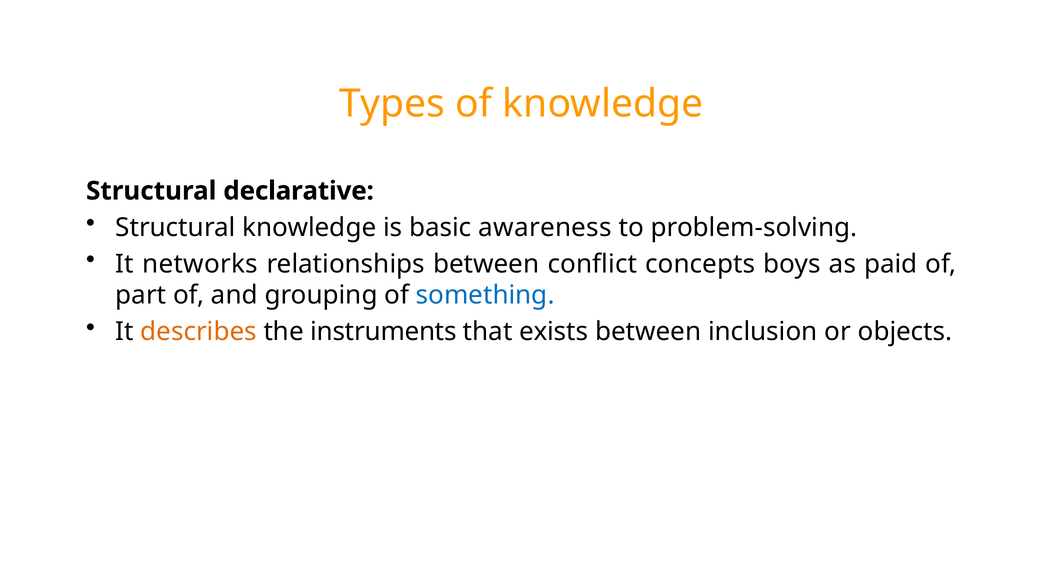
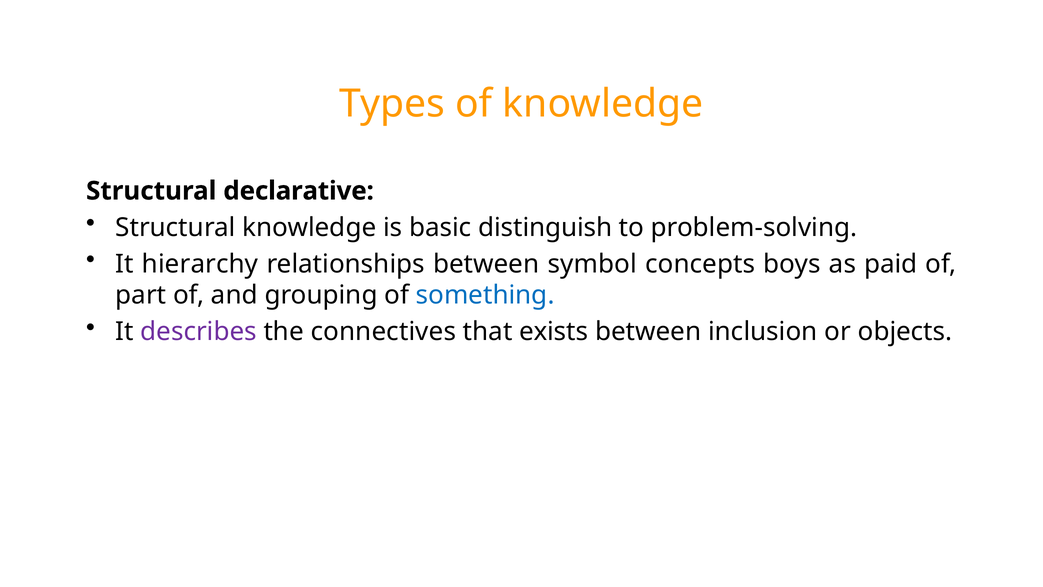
awareness: awareness -> distinguish
networks: networks -> hierarchy
conflict: conflict -> symbol
describes colour: orange -> purple
instruments: instruments -> connectives
